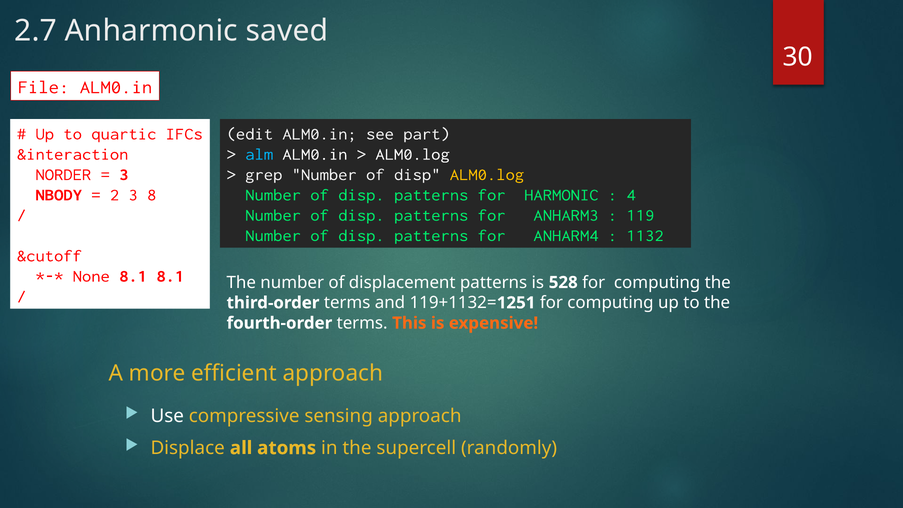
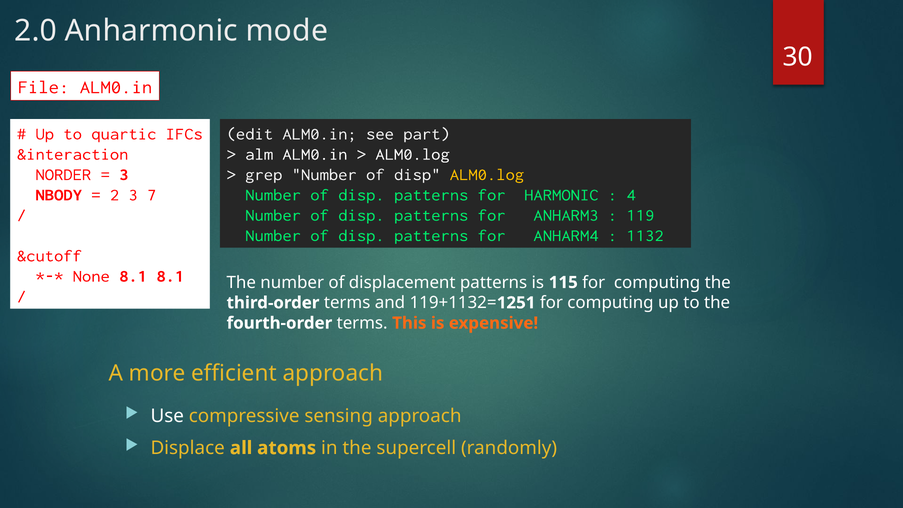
2.7: 2.7 -> 2.0
saved: saved -> mode
alm colour: light blue -> white
8: 8 -> 7
528: 528 -> 115
